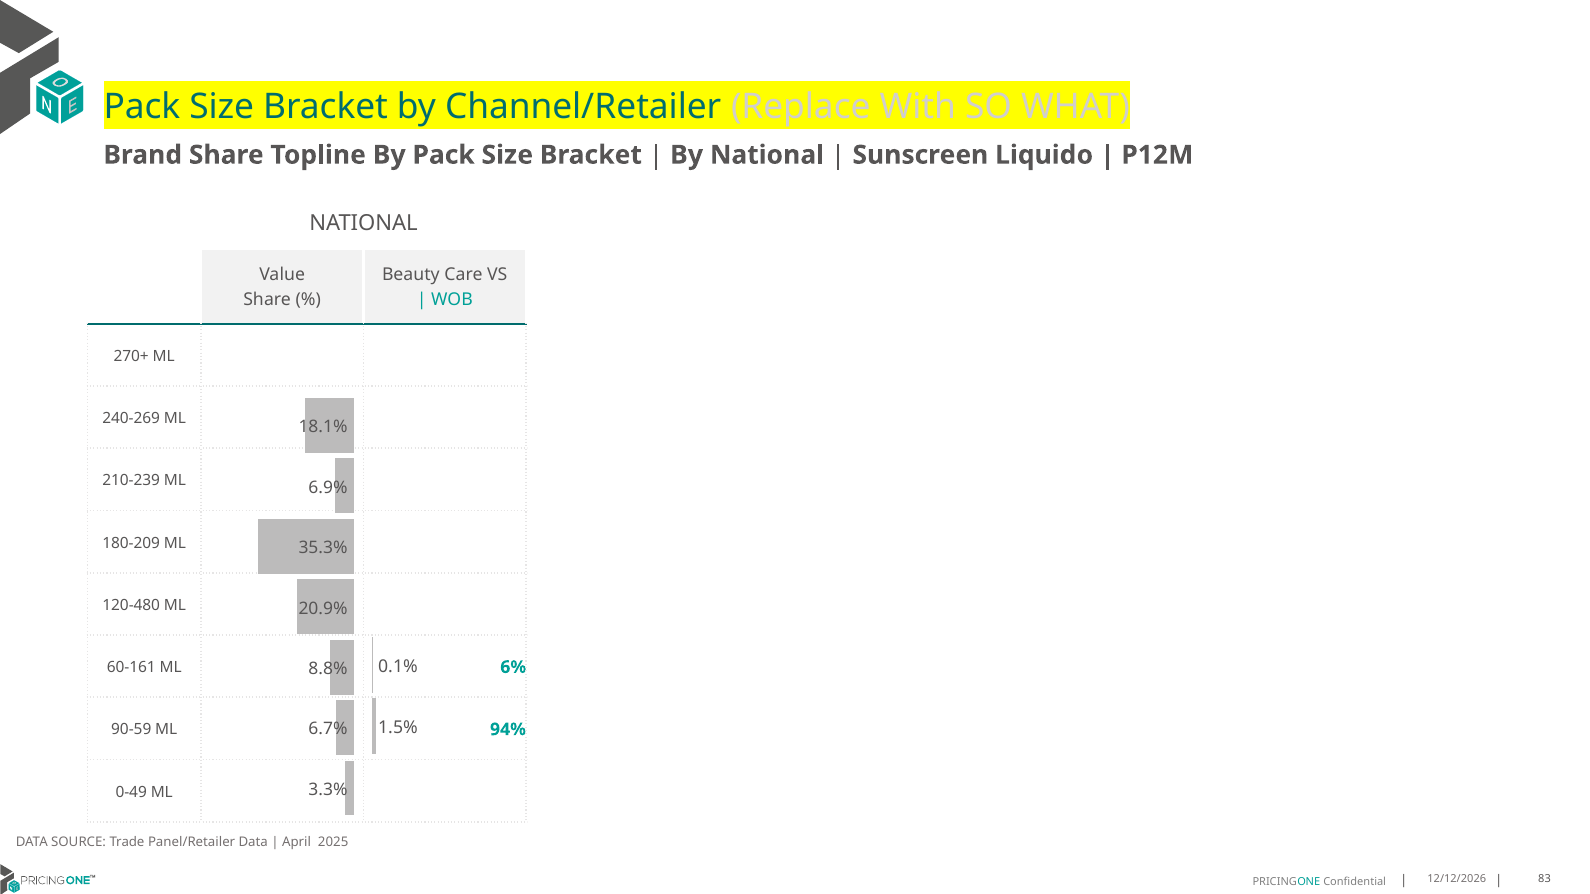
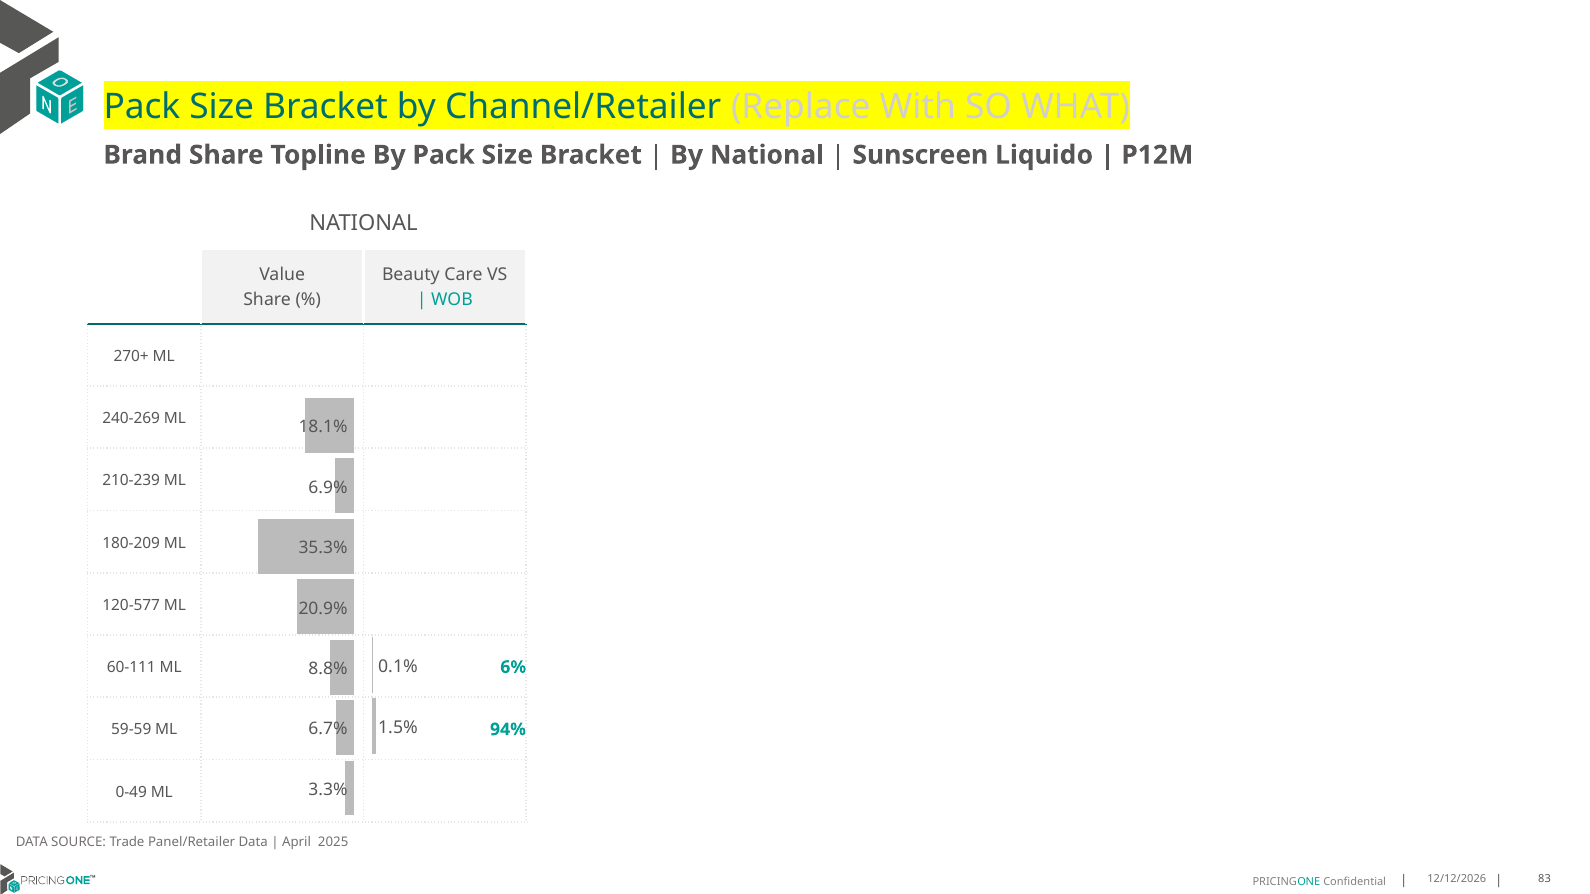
120-480: 120-480 -> 120-577
60-161: 60-161 -> 60-111
90-59: 90-59 -> 59-59
